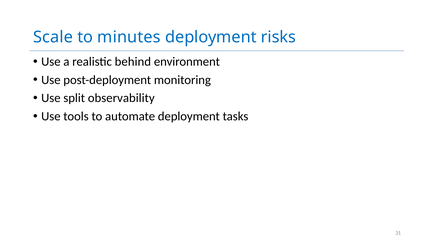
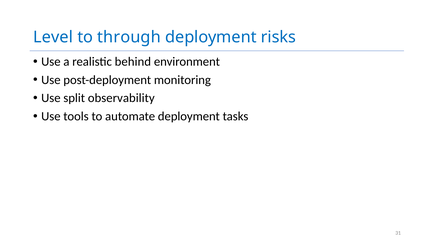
Scale: Scale -> Level
minutes: minutes -> through
